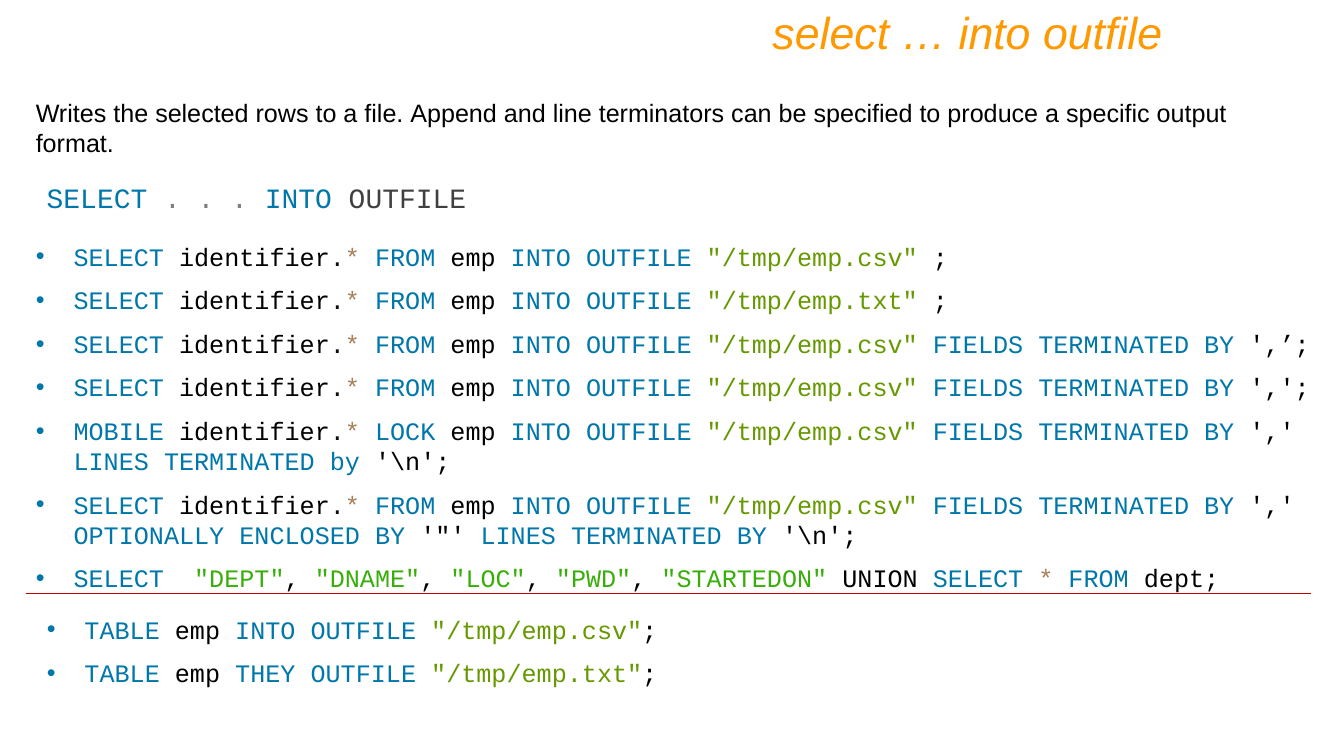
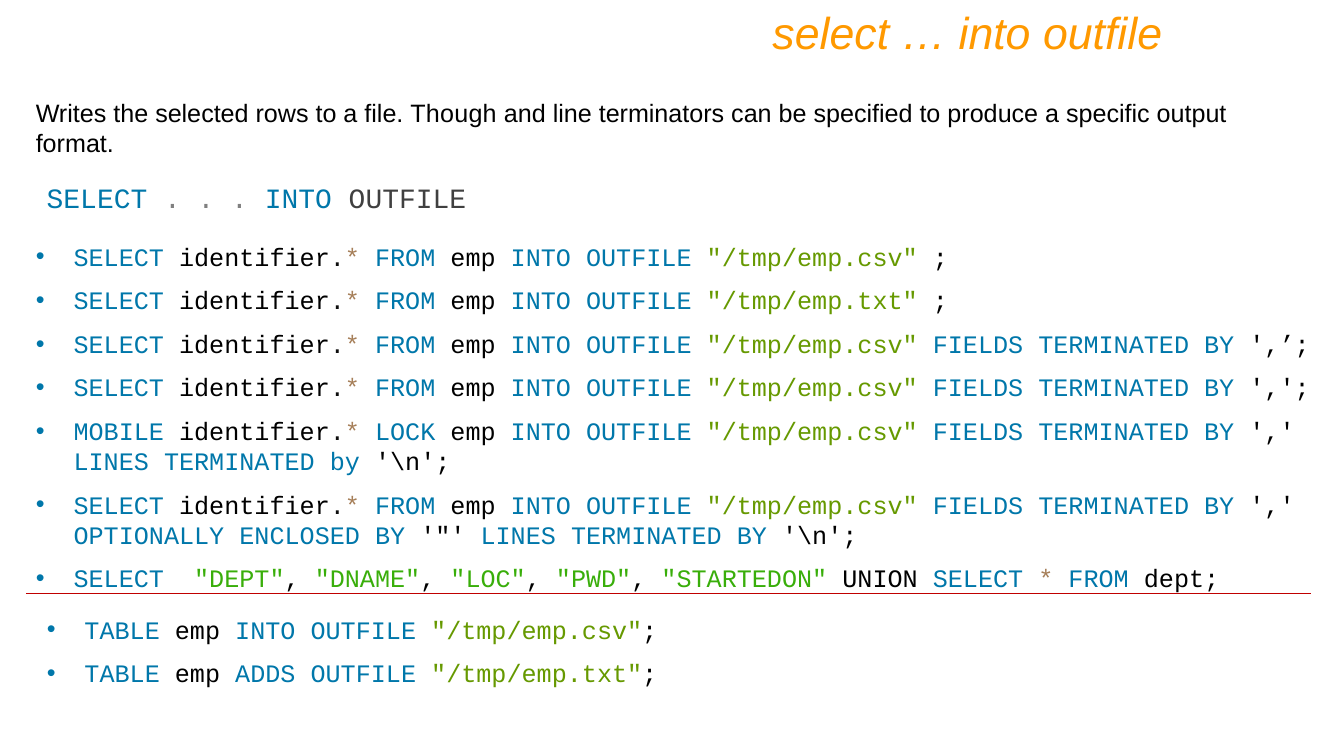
Append: Append -> Though
THEY: THEY -> ADDS
